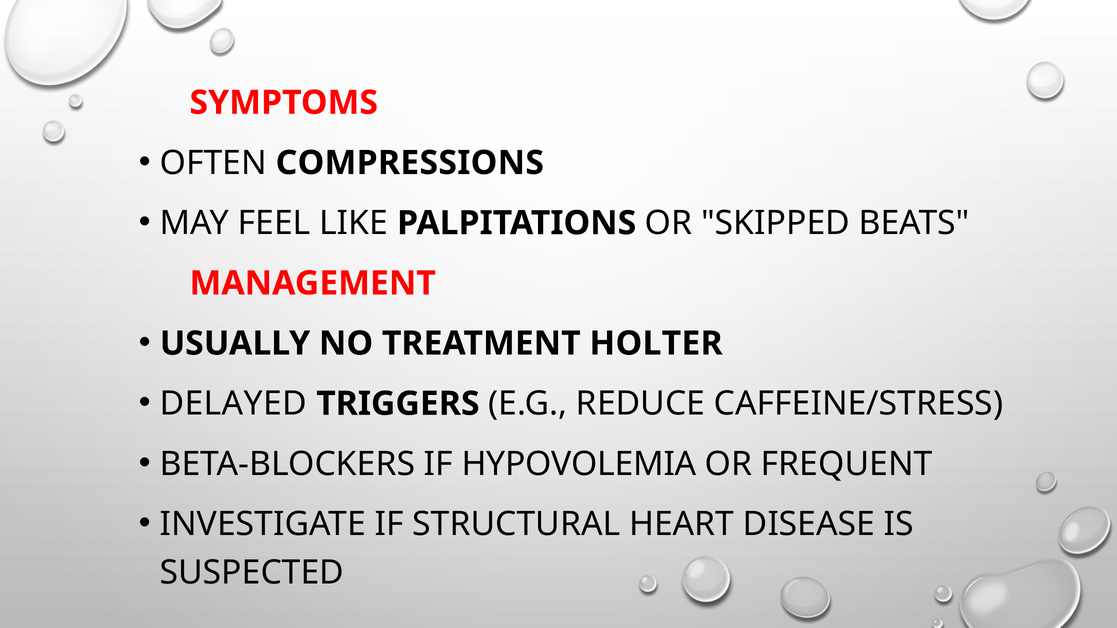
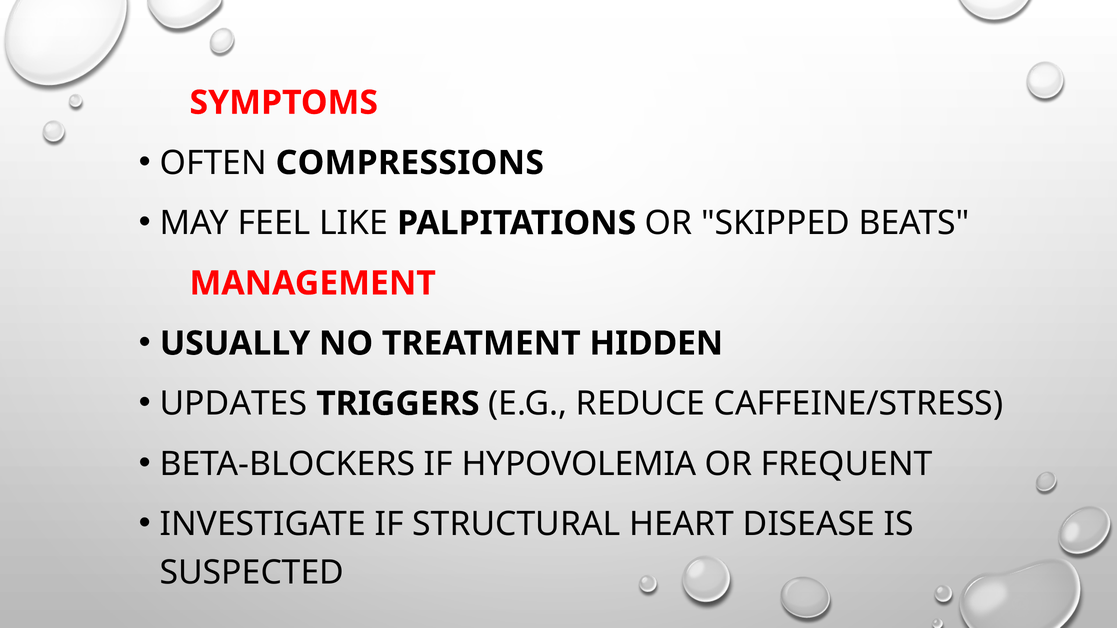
HOLTER: HOLTER -> HIDDEN
DELAYED: DELAYED -> UPDATES
